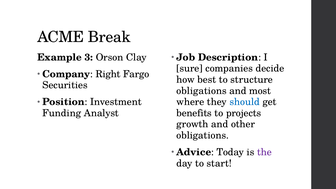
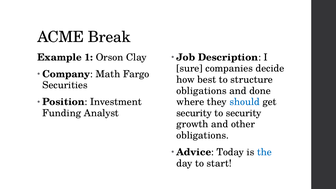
3: 3 -> 1
Right: Right -> Math
most: most -> done
benefits at (194, 113): benefits -> security
to projects: projects -> security
the colour: purple -> blue
